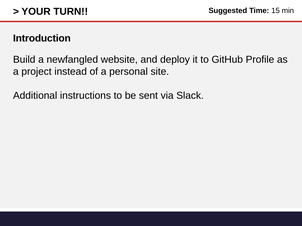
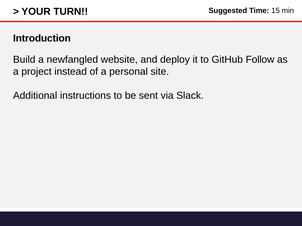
Profile: Profile -> Follow
